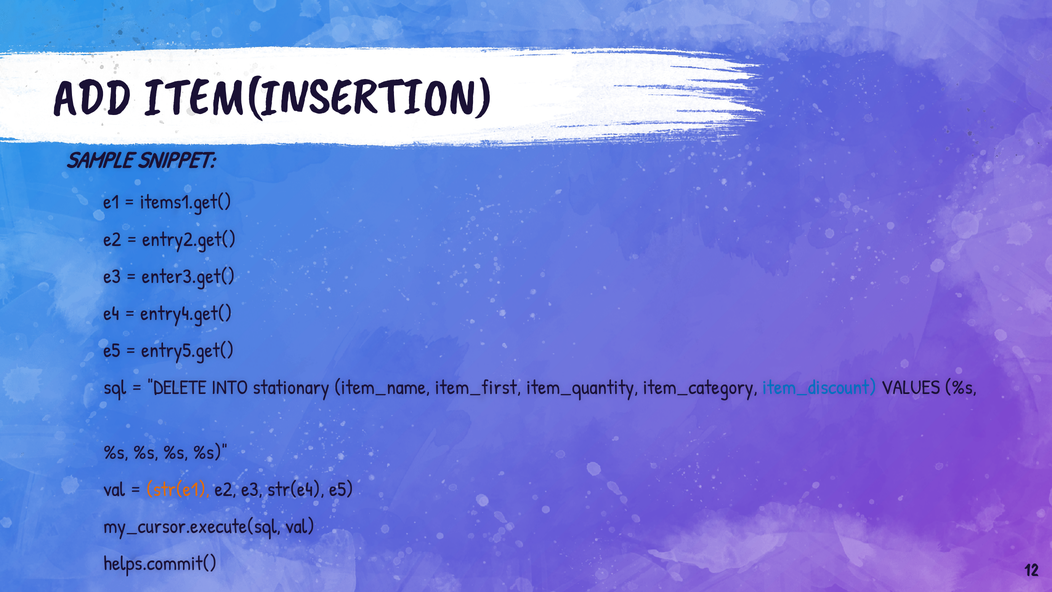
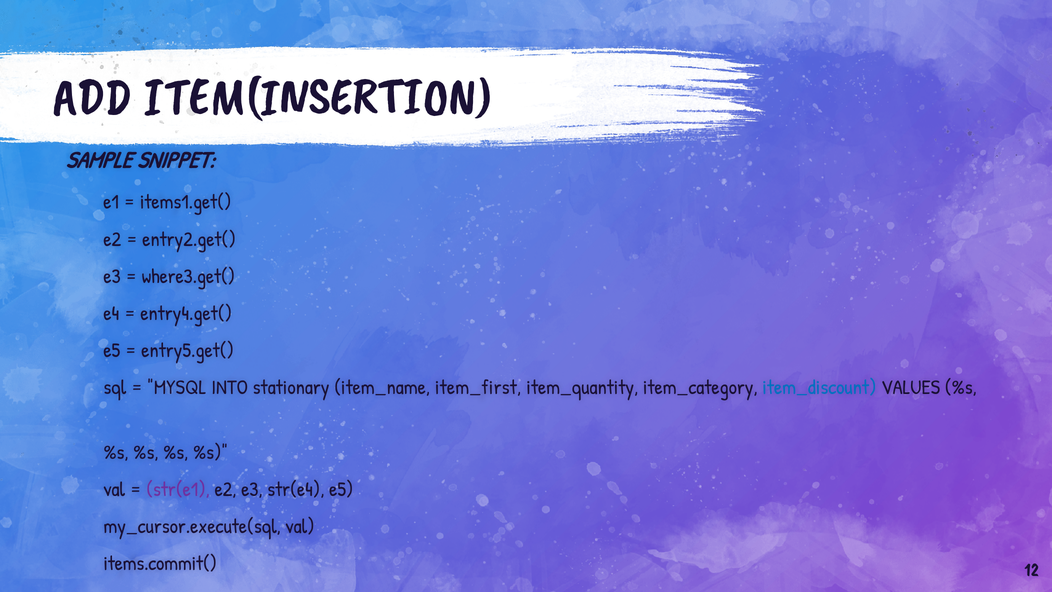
enter3.get(: enter3.get( -> where3.get(
DELETE: DELETE -> MYSQL
str(e1 colour: orange -> purple
helps.commit(: helps.commit( -> items.commit(
